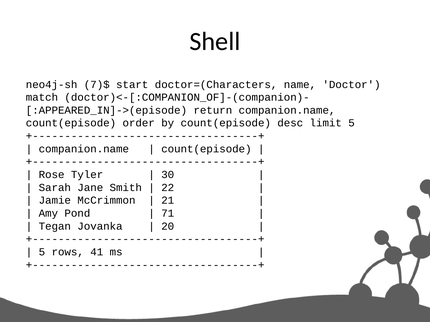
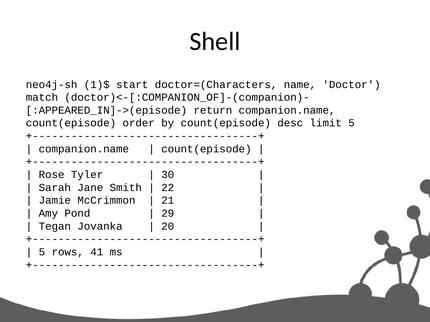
7)$: 7)$ -> 1)$
71: 71 -> 29
